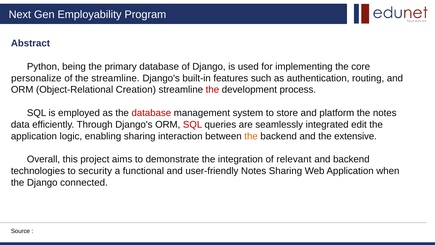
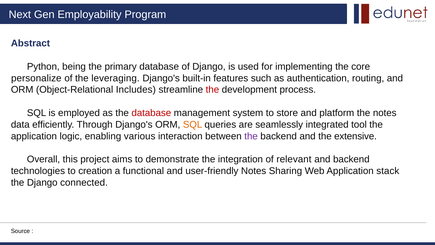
the streamline: streamline -> leveraging
Creation: Creation -> Includes
SQL at (193, 124) colour: red -> orange
edit: edit -> tool
enabling sharing: sharing -> various
the at (251, 136) colour: orange -> purple
security: security -> creation
when: when -> stack
